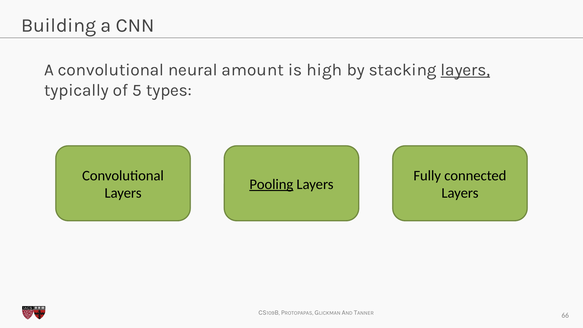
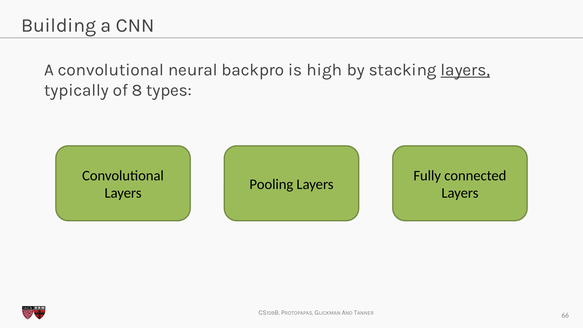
amount: amount -> backpro
5: 5 -> 8
Pooling underline: present -> none
